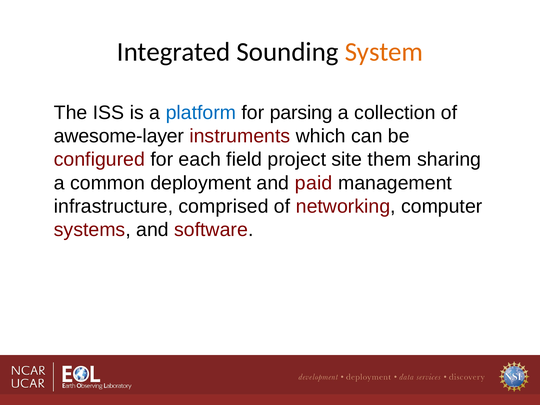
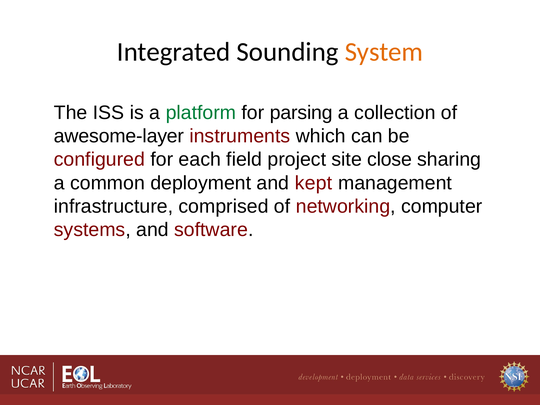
platform colour: blue -> green
them: them -> close
paid: paid -> kept
